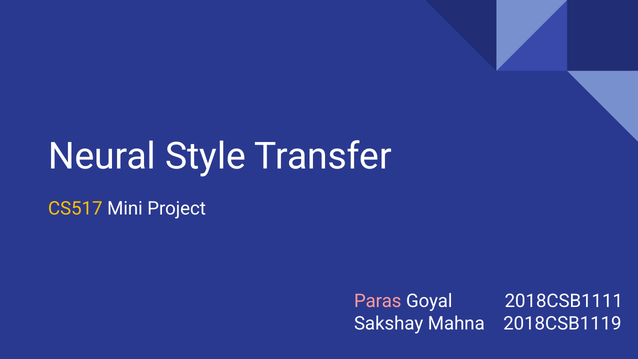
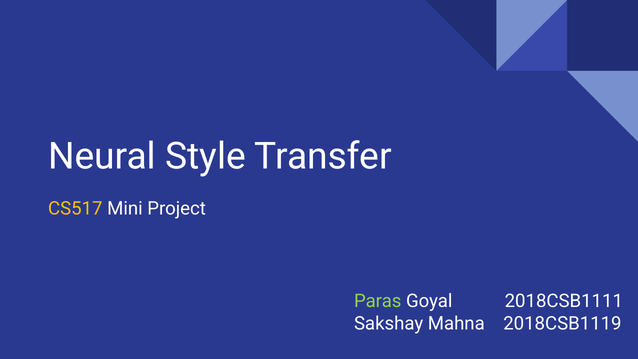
Paras colour: pink -> light green
